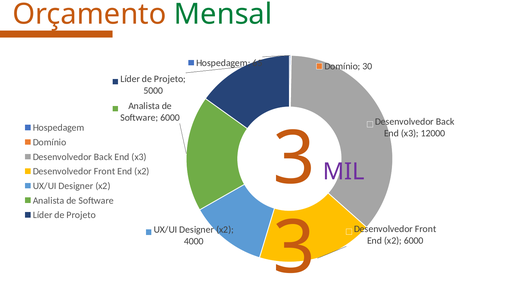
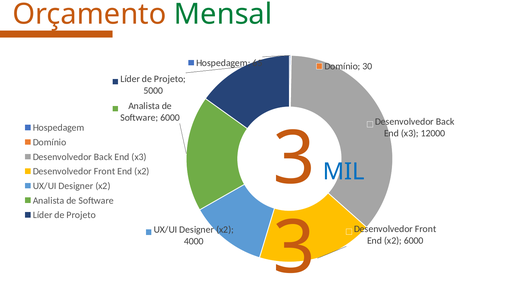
MIL colour: purple -> blue
